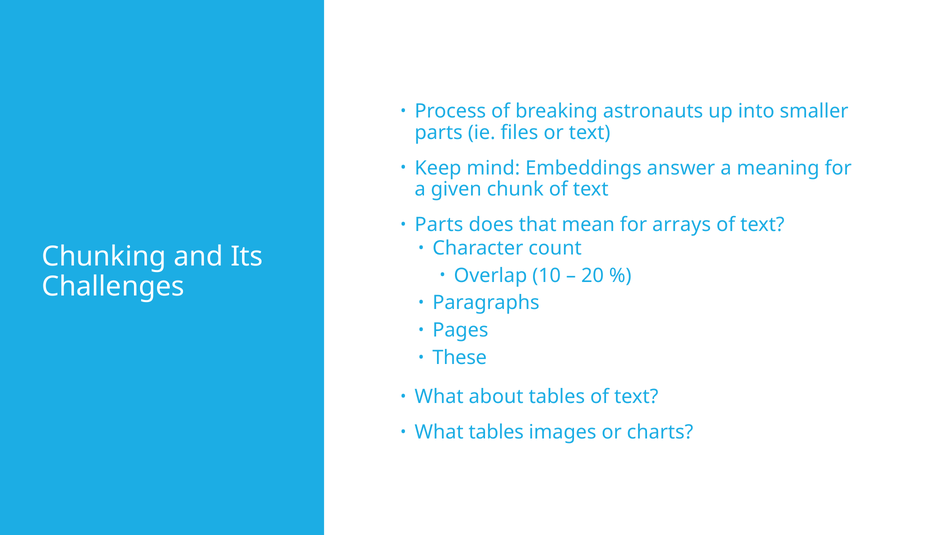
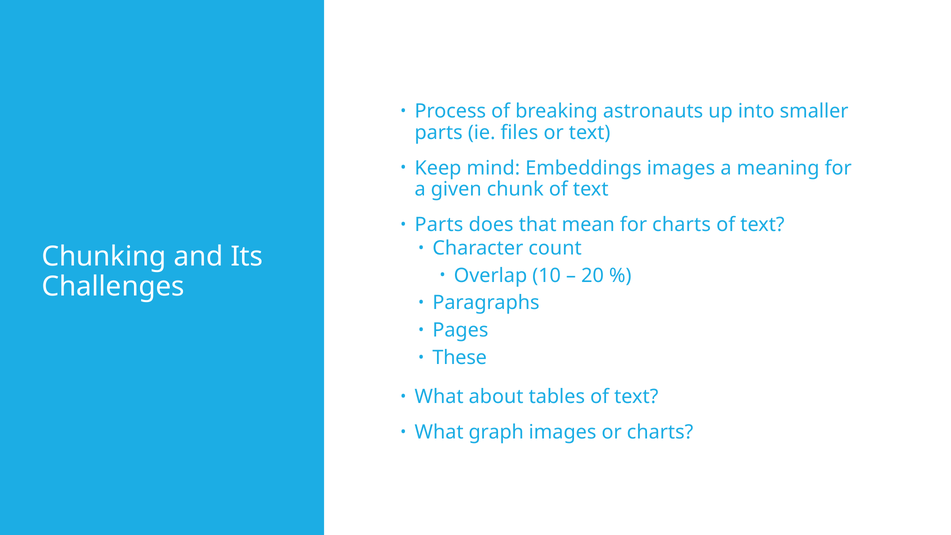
Embeddings answer: answer -> images
for arrays: arrays -> charts
What tables: tables -> graph
